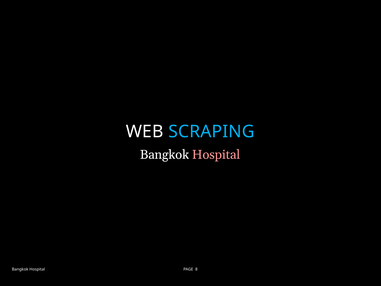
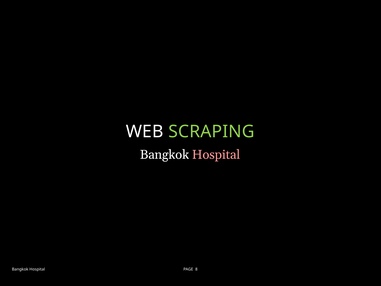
SCRAPING colour: light blue -> light green
